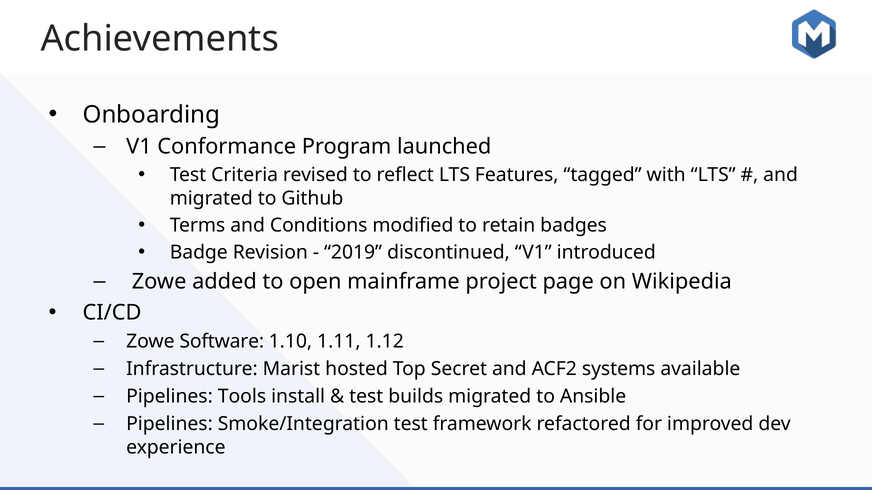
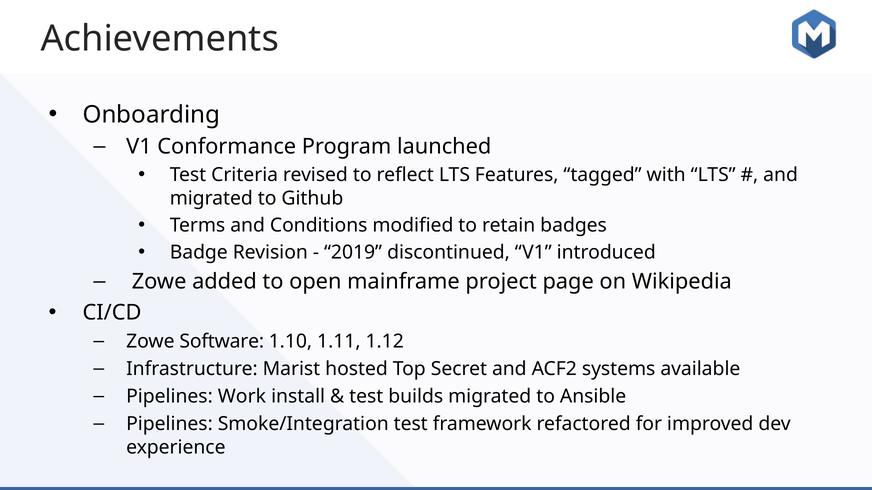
Tools: Tools -> Work
